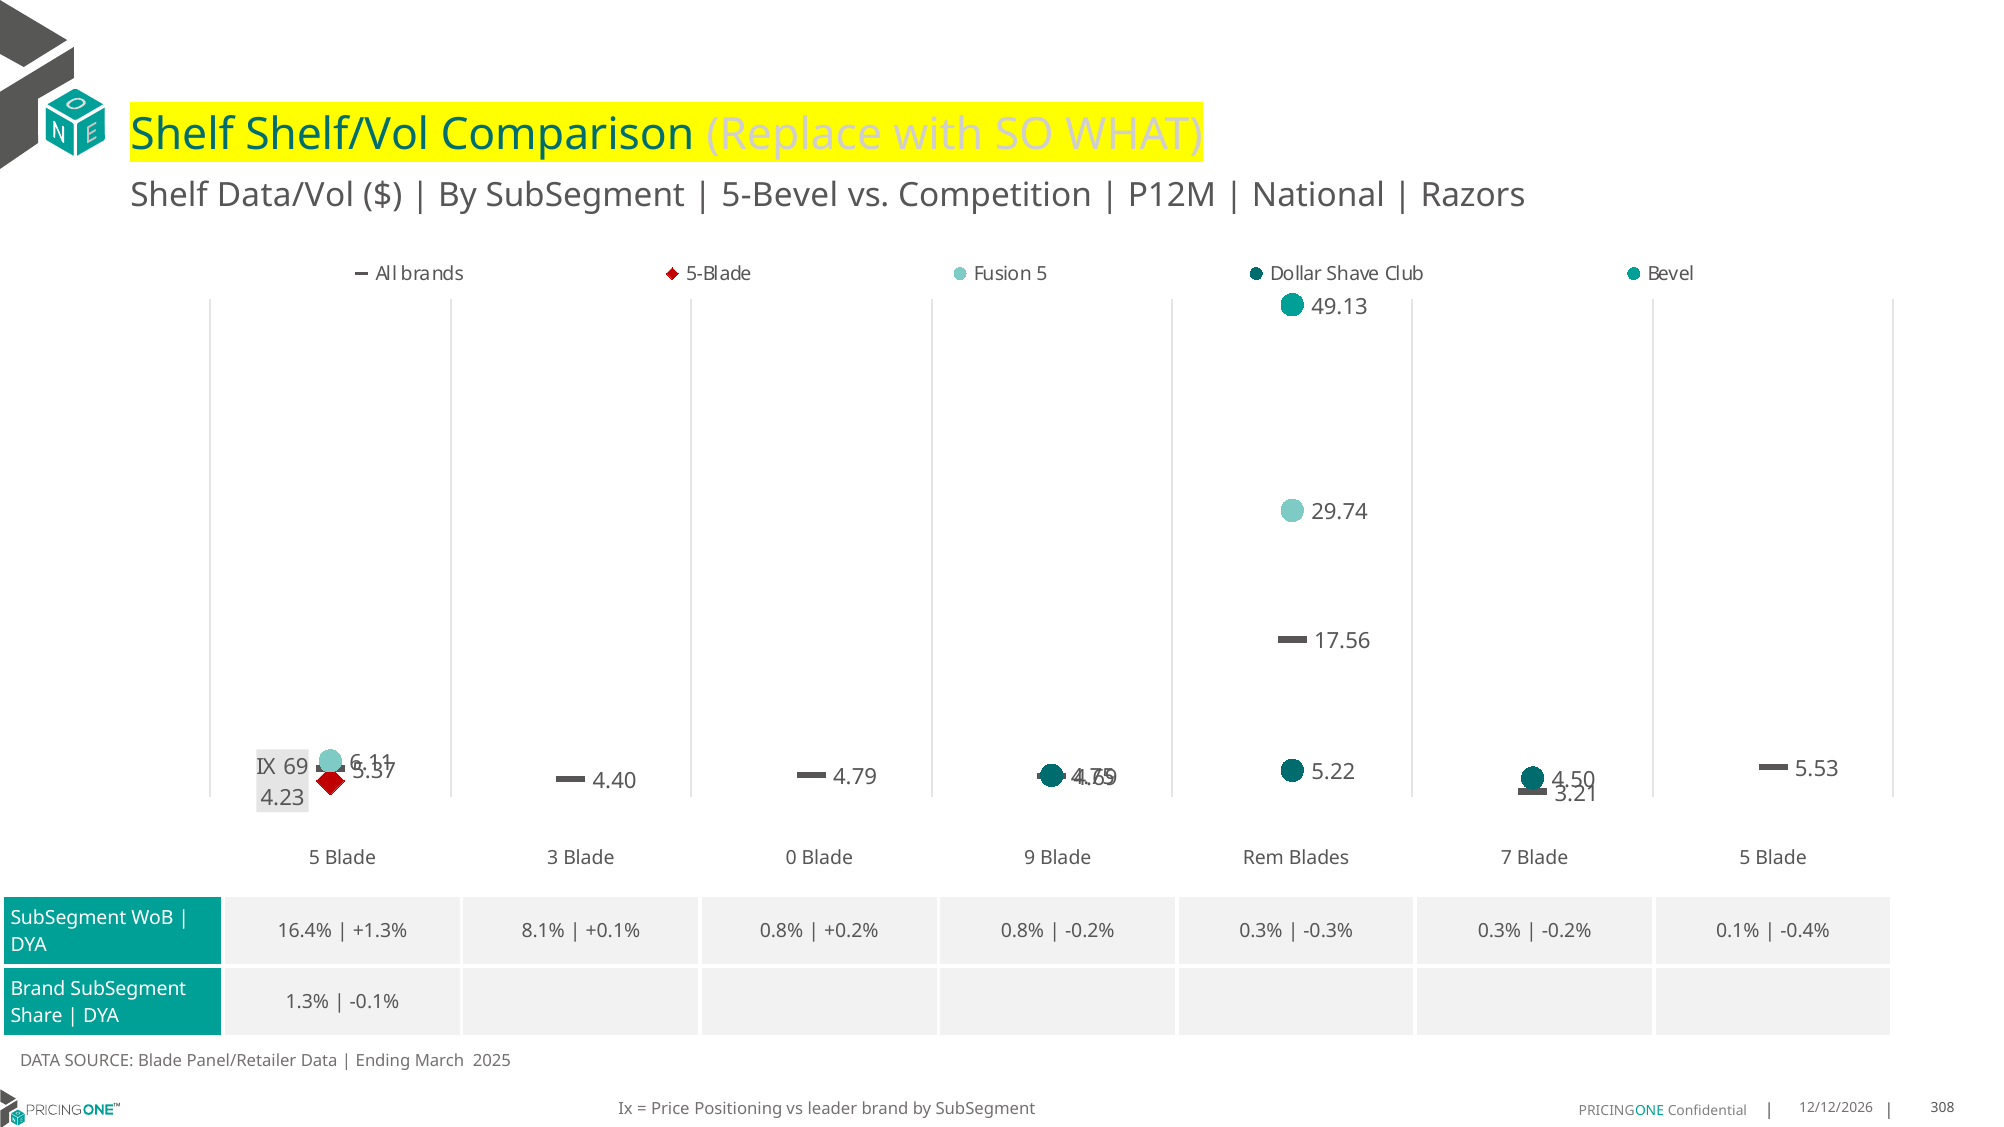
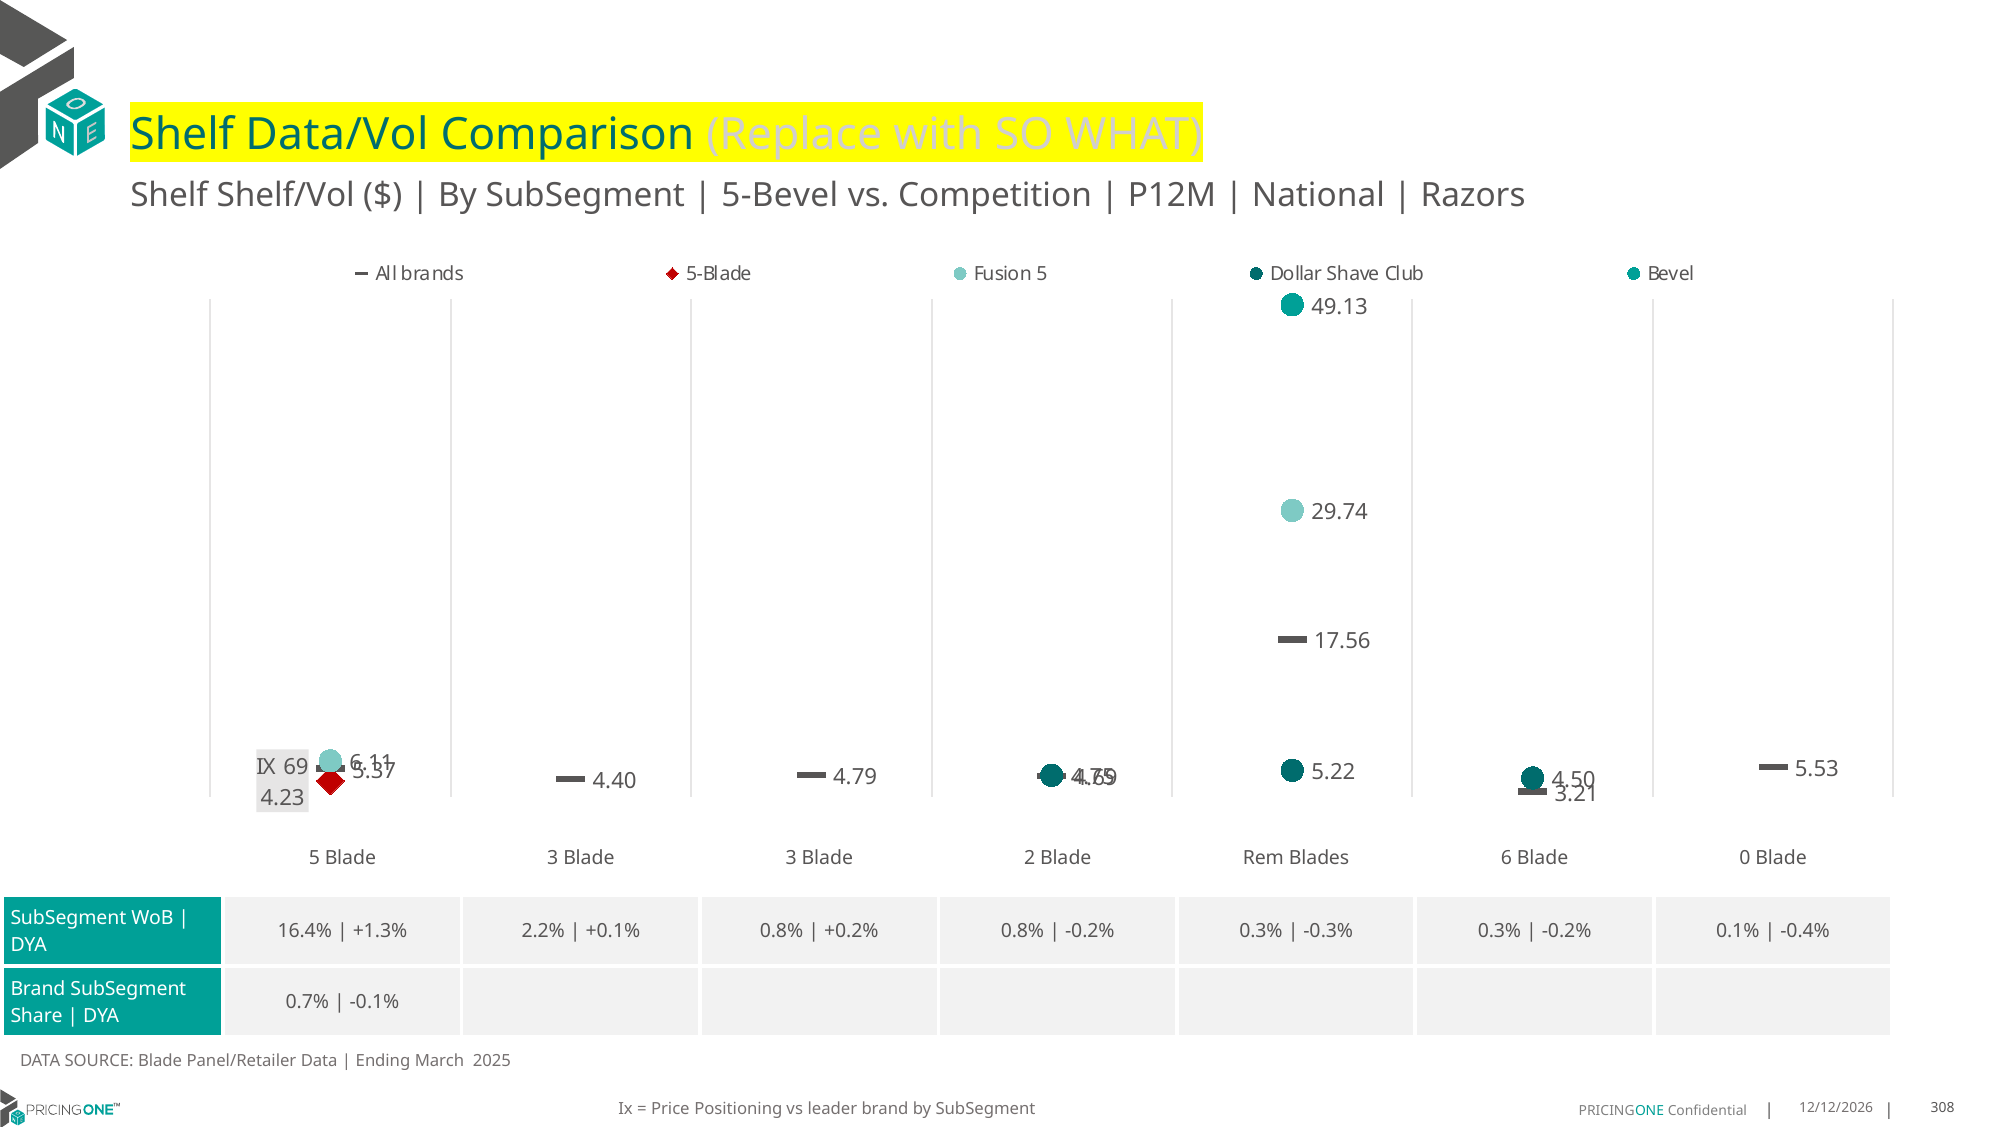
Shelf/Vol: Shelf/Vol -> Data/Vol
Data/Vol: Data/Vol -> Shelf/Vol
3 Blade 0: 0 -> 3
9: 9 -> 2
7: 7 -> 6
Blade 5: 5 -> 0
8.1%: 8.1% -> 2.2%
1.3%: 1.3% -> 0.7%
